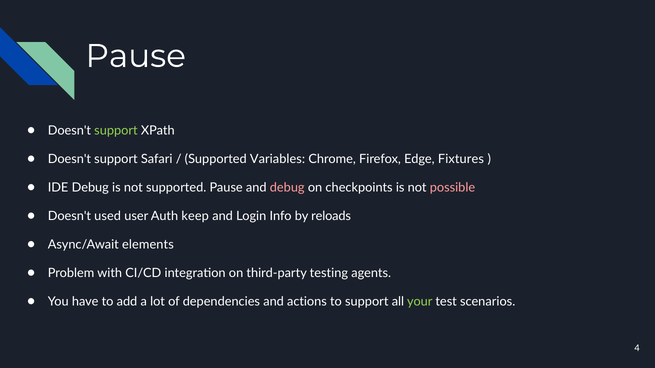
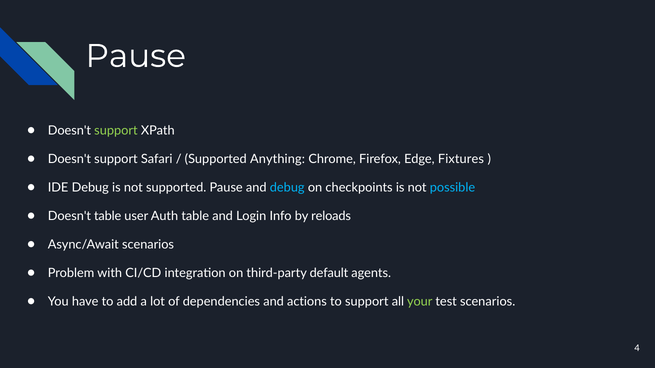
Variables: Variables -> Anything
debug at (287, 188) colour: pink -> light blue
possible colour: pink -> light blue
Doesn't used: used -> table
Auth keep: keep -> table
Async/Await elements: elements -> scenarios
testing: testing -> default
